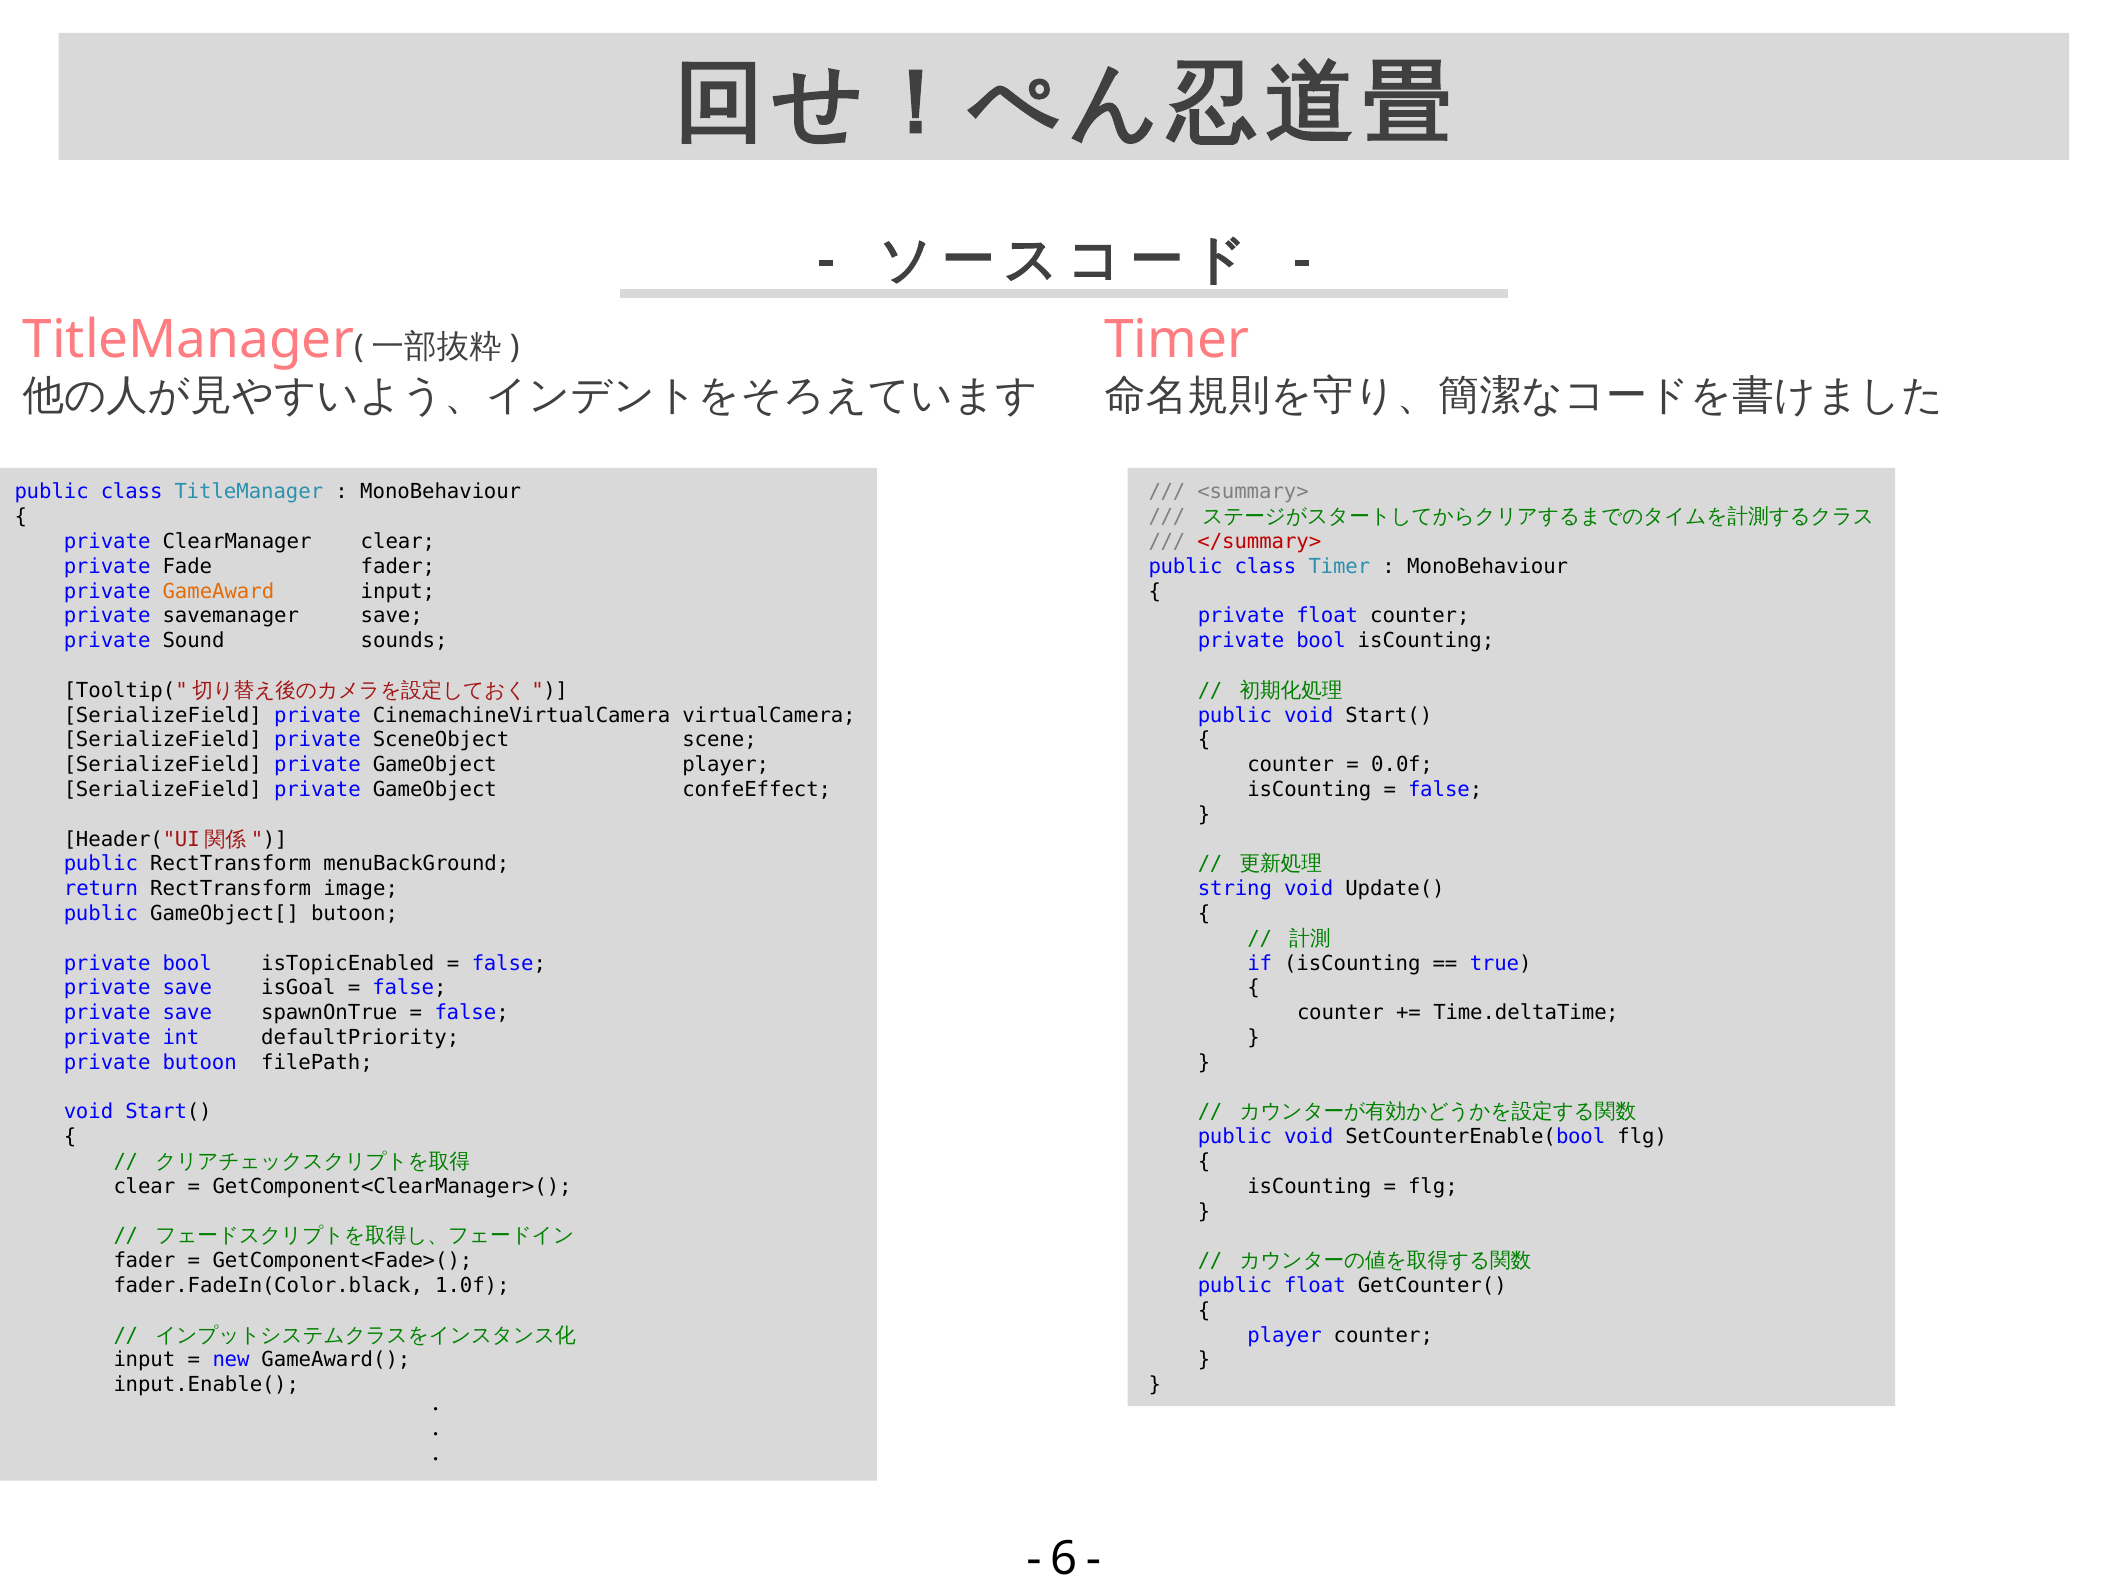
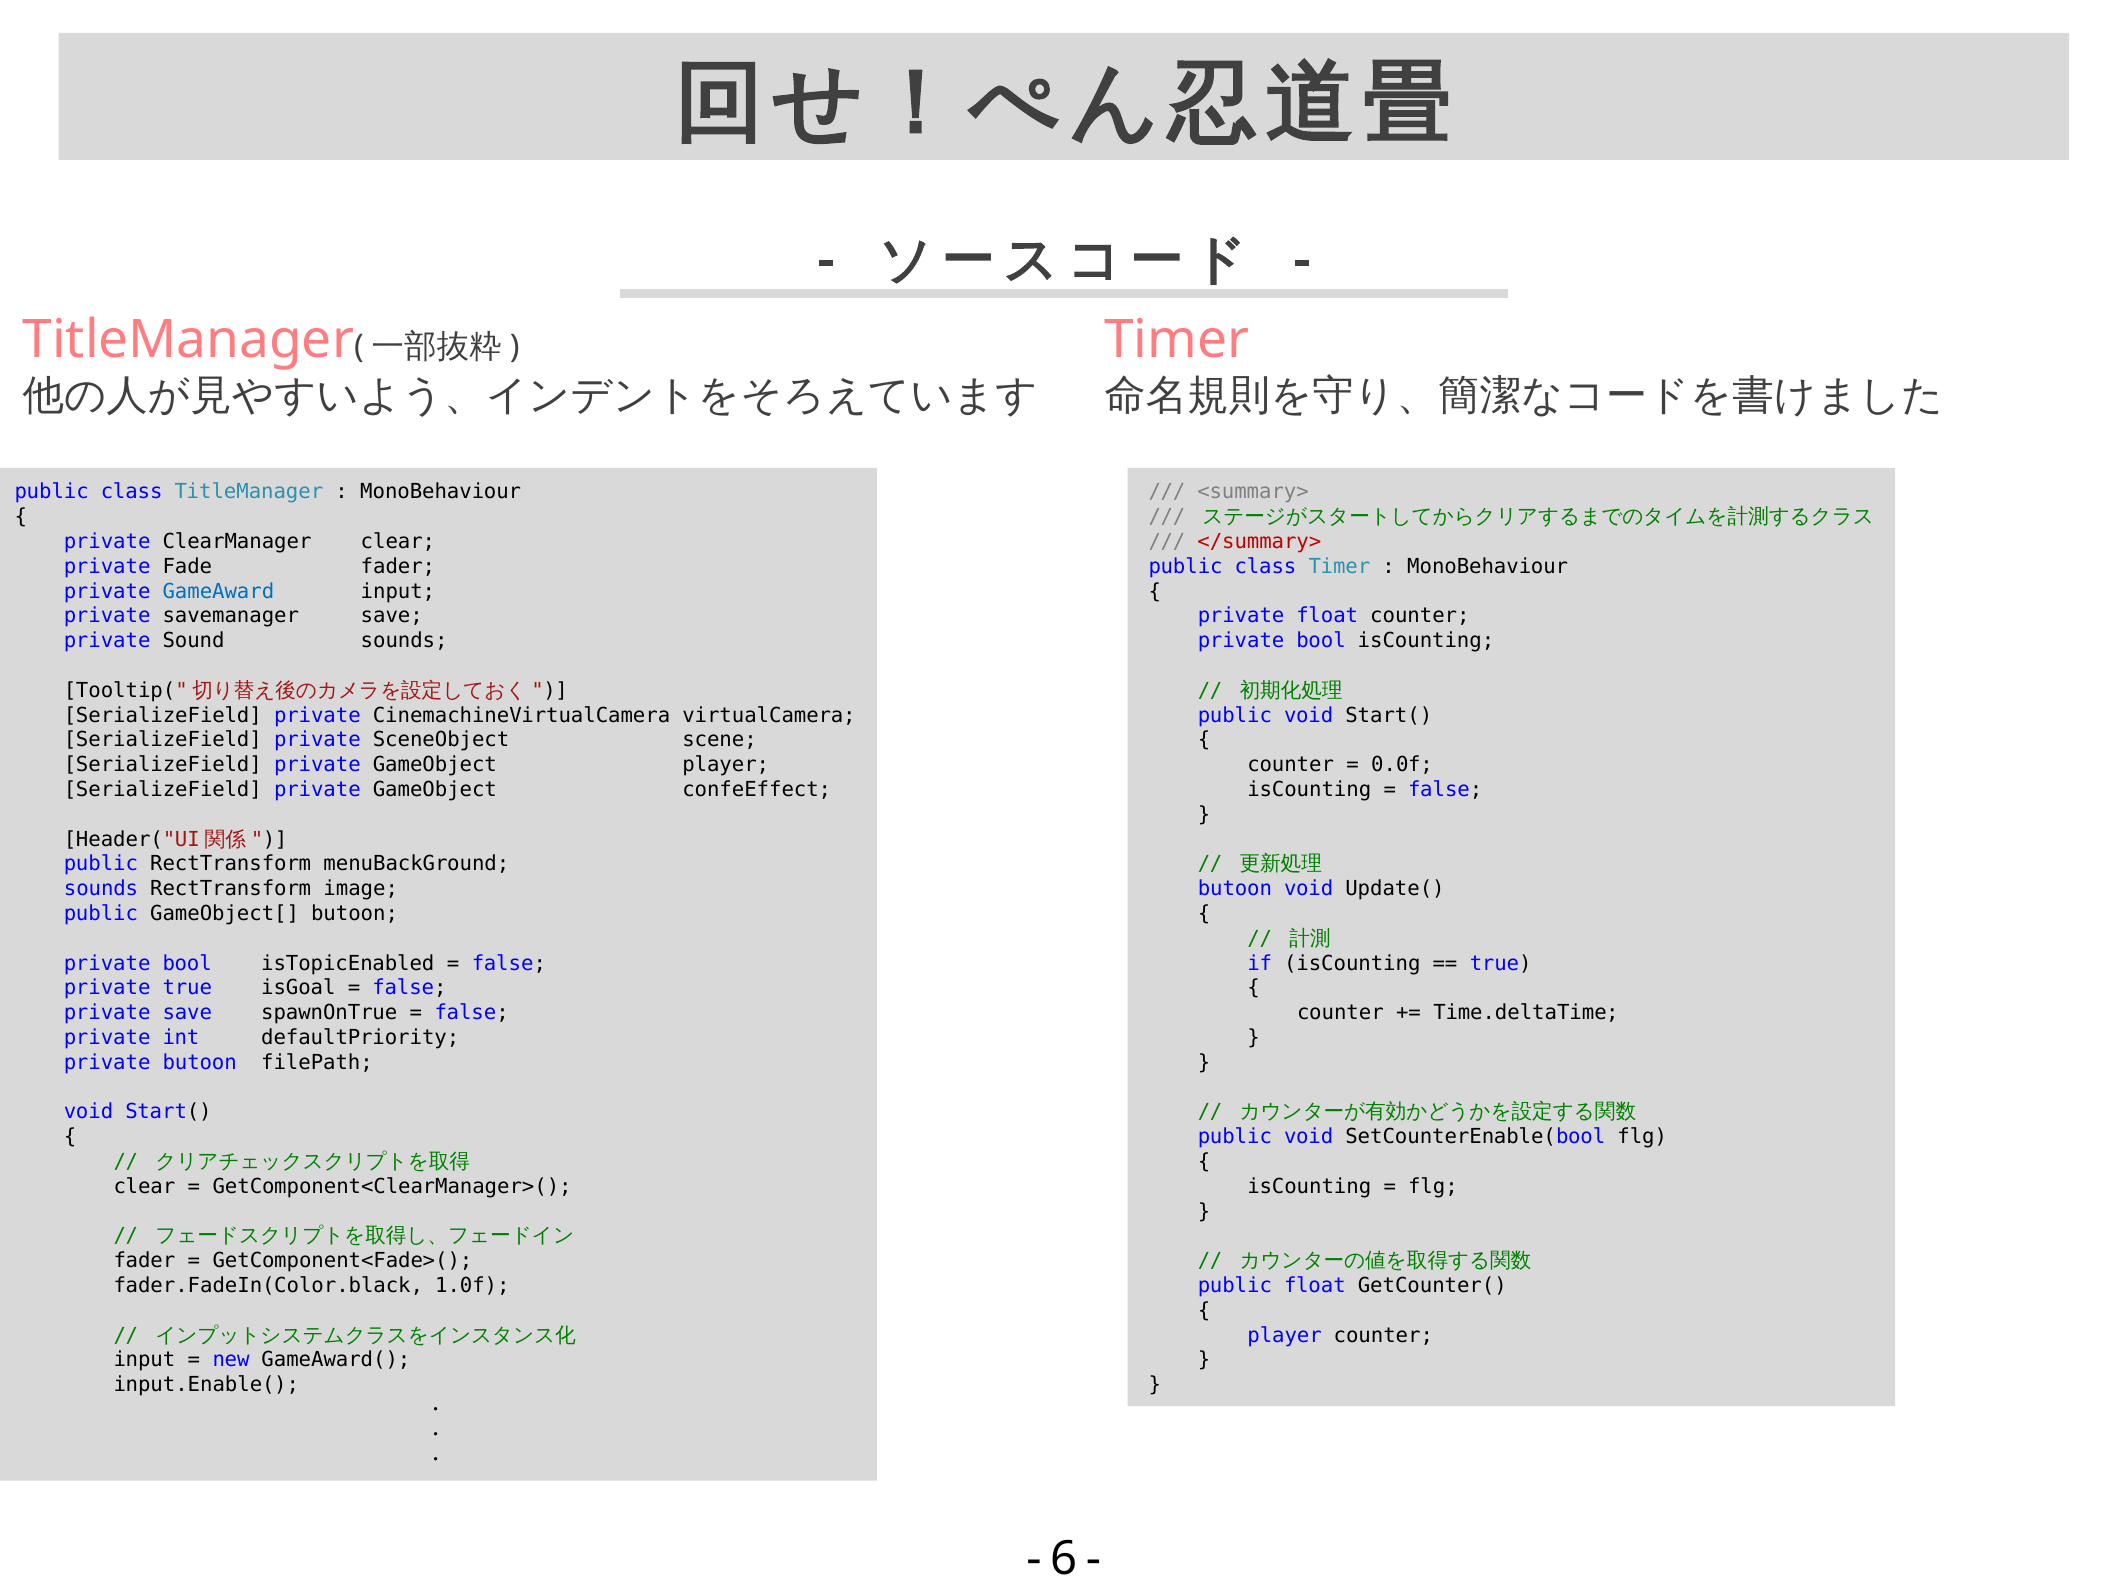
GameAward colour: orange -> blue
return at (101, 889): return -> sounds
string at (1235, 889): string -> butoon
save at (187, 988): save -> true
